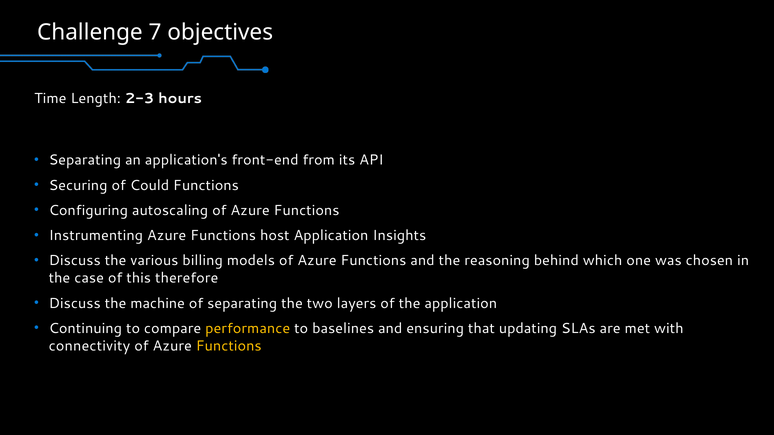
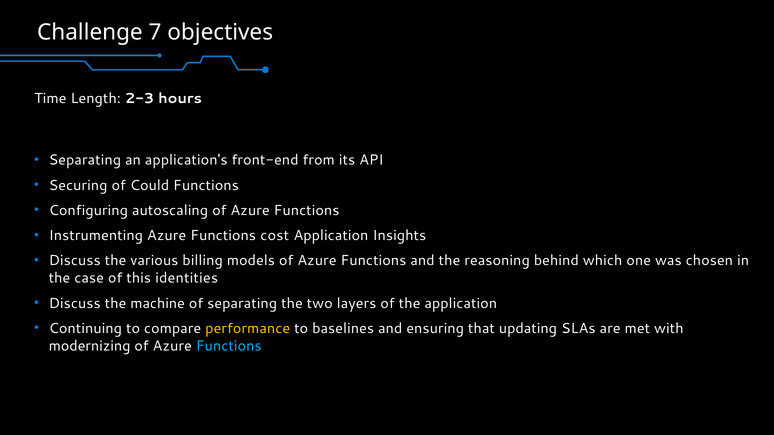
host: host -> cost
therefore: therefore -> identities
connectivity: connectivity -> modernizing
Functions at (229, 346) colour: yellow -> light blue
